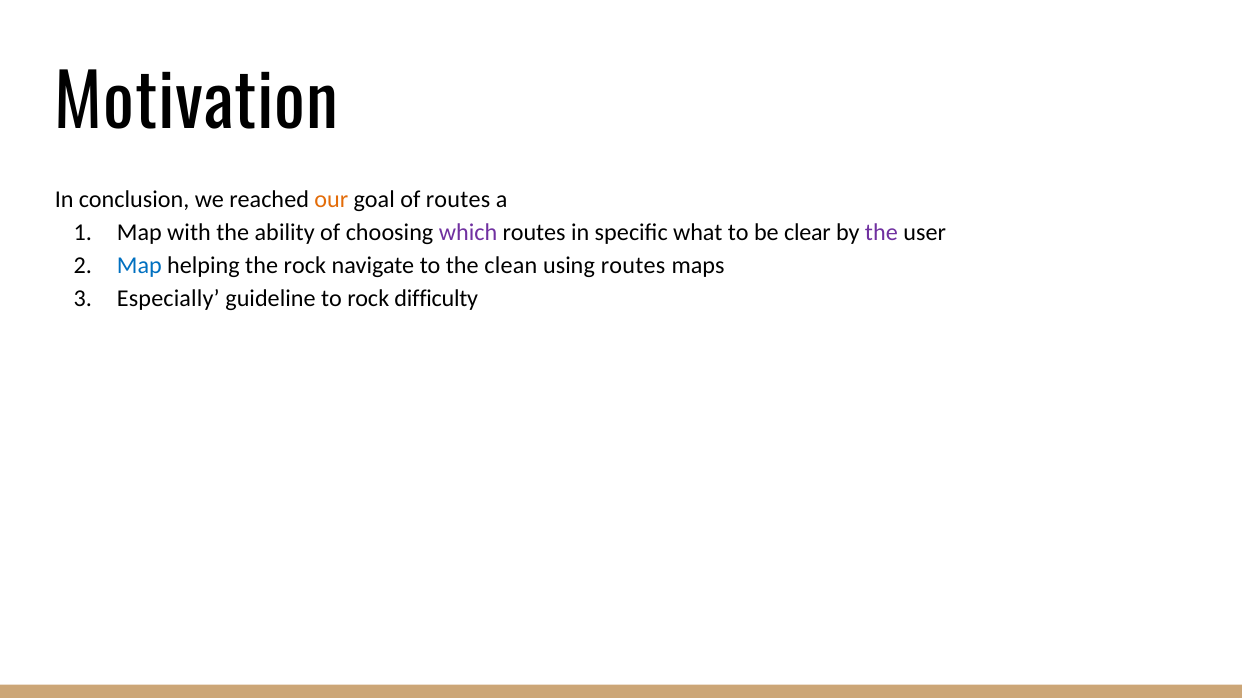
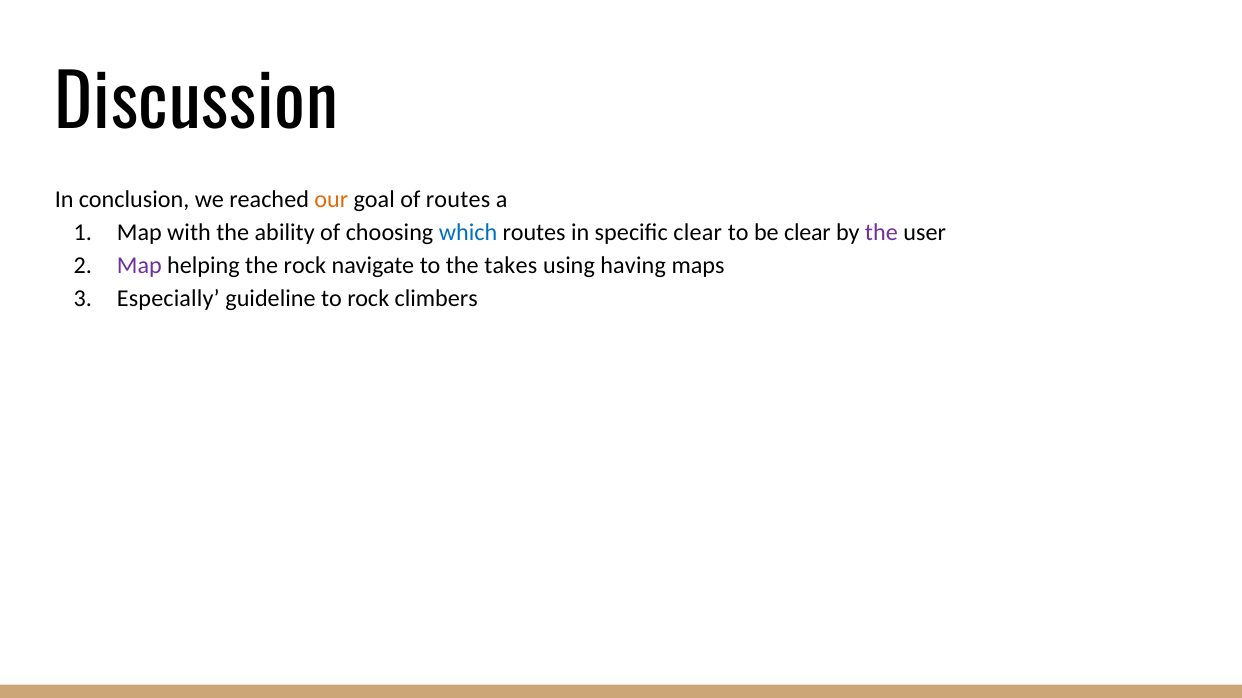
Motivation: Motivation -> Discussion
which colour: purple -> blue
specific what: what -> clear
Map at (139, 266) colour: blue -> purple
clean: clean -> takes
using routes: routes -> having
difficulty: difficulty -> climbers
